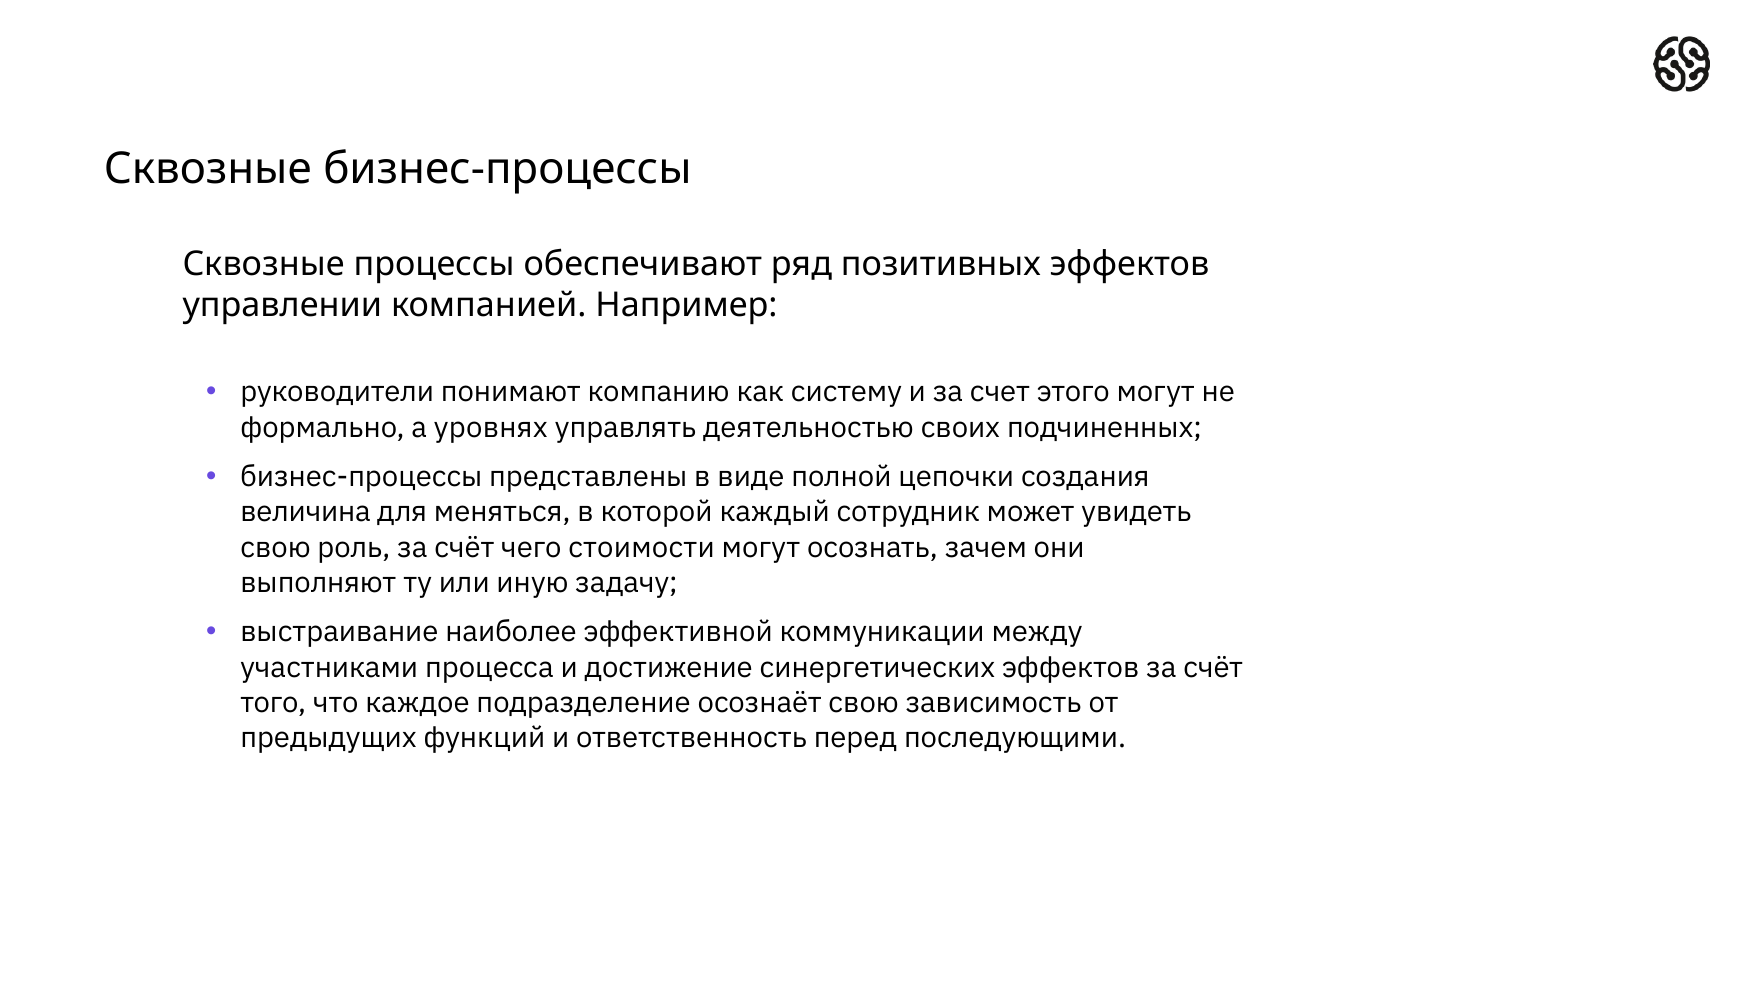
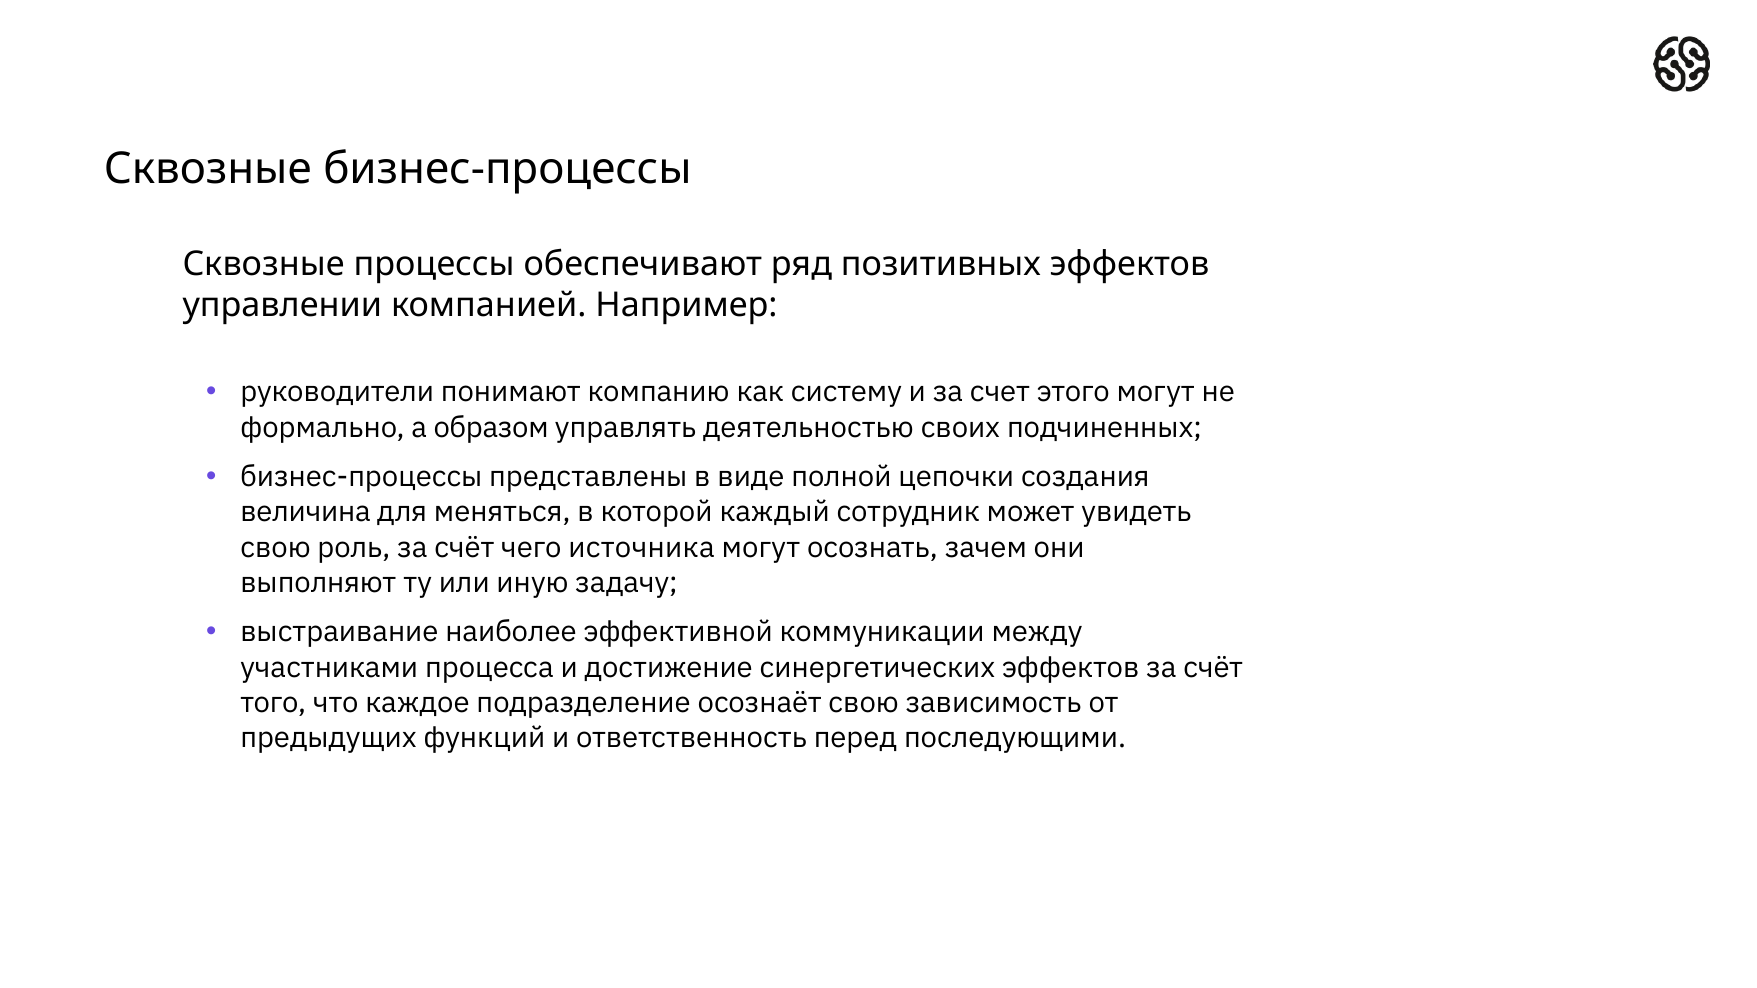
уровнях: уровнях -> образом
стоимости: стоимости -> источника
